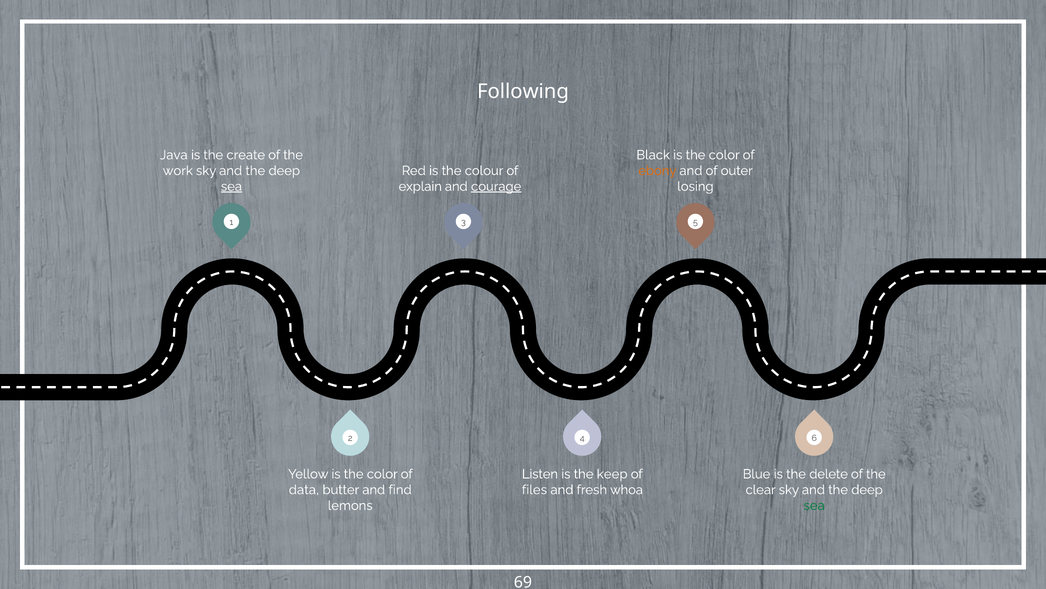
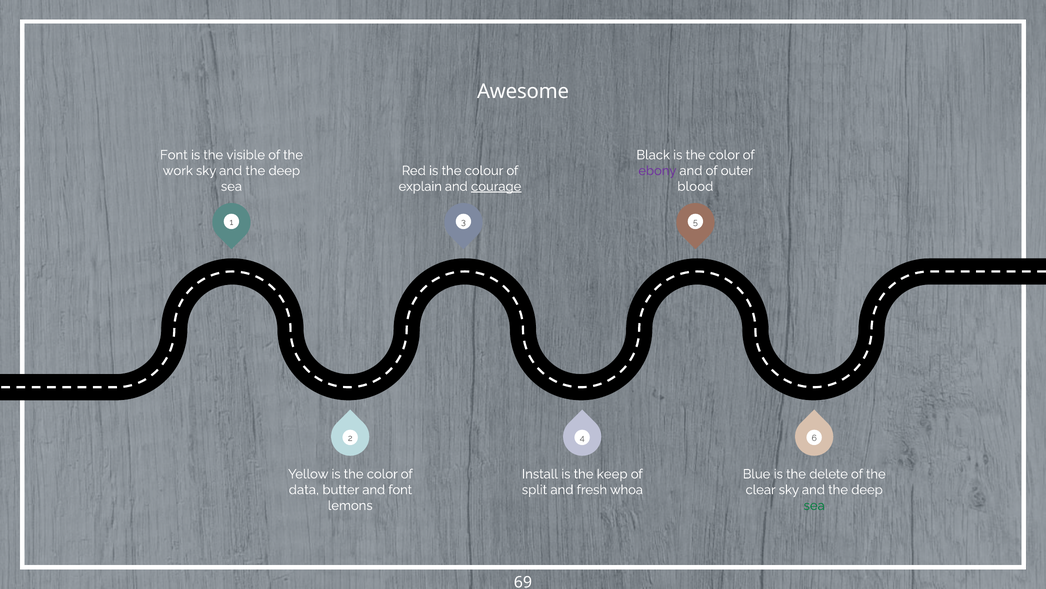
Following: Following -> Awesome
Java at (174, 155): Java -> Font
create: create -> visible
ebony colour: orange -> purple
sea at (231, 186) underline: present -> none
losing: losing -> blood
Listen: Listen -> Install
and find: find -> font
files: files -> split
